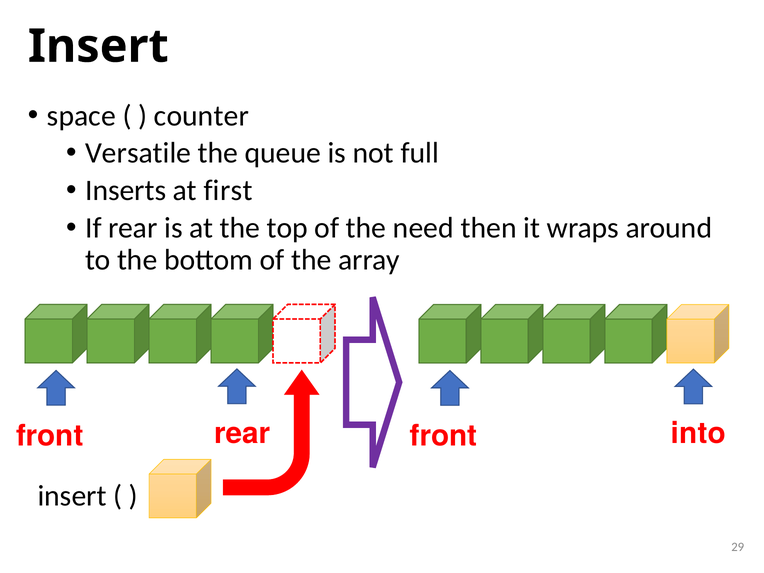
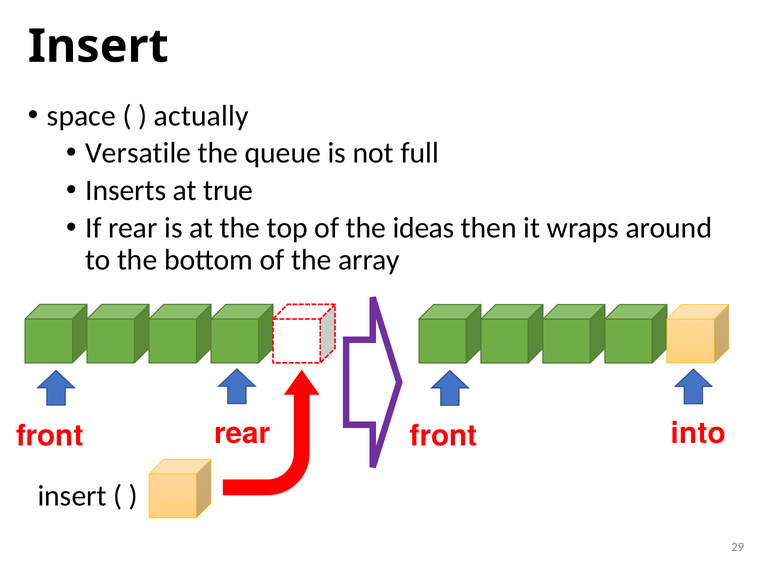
counter: counter -> actually
first: first -> true
need: need -> ideas
